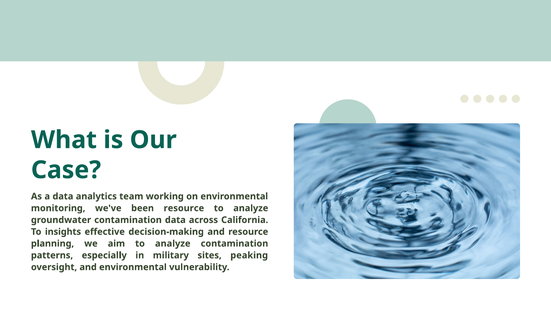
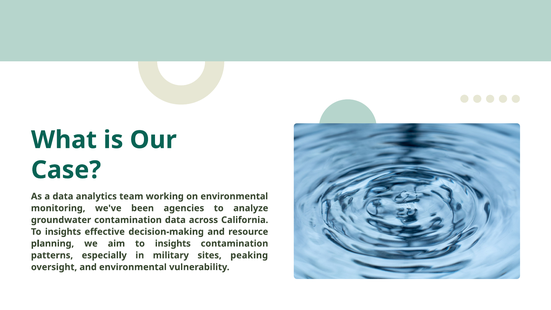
been resource: resource -> agencies
aim to analyze: analyze -> insights
